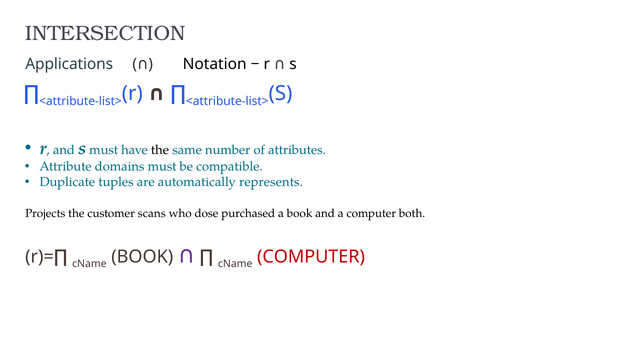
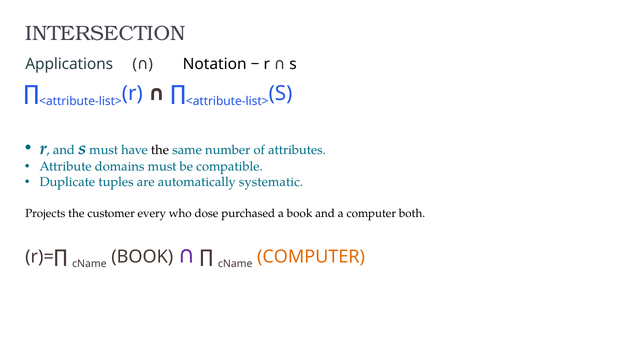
represents: represents -> systematic
scans: scans -> every
COMPUTER at (311, 256) colour: red -> orange
